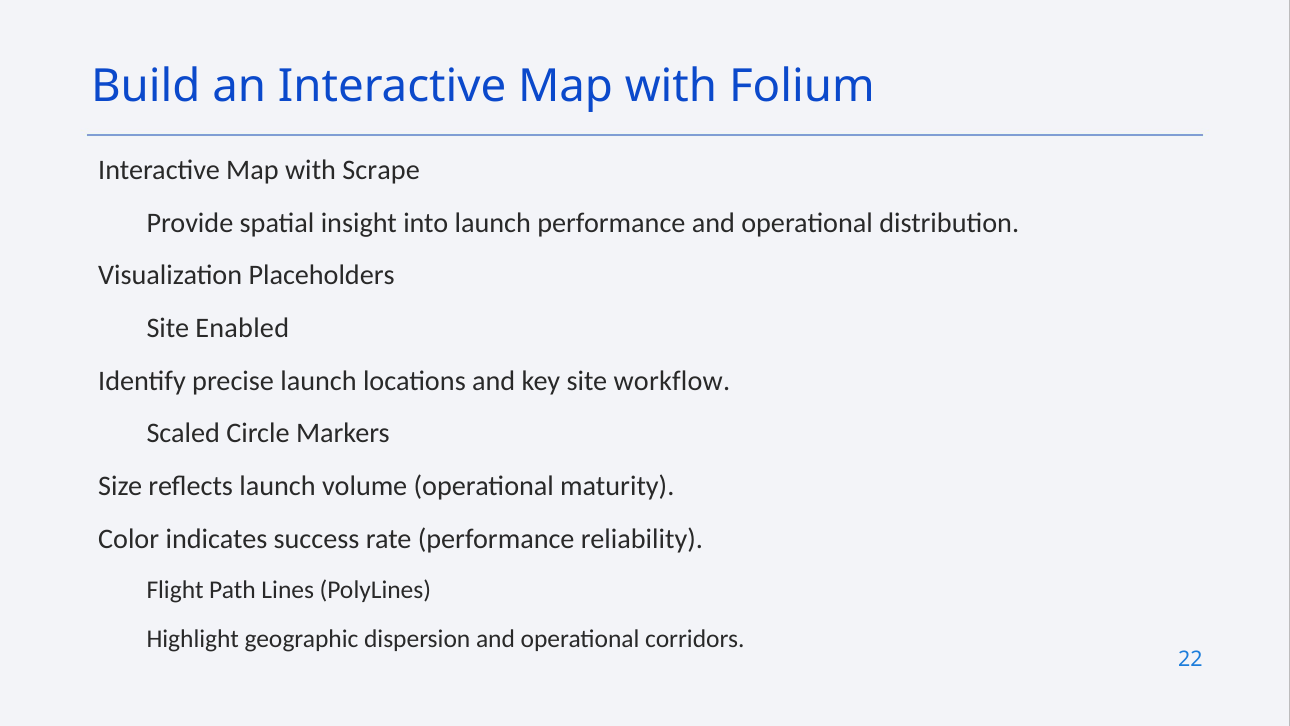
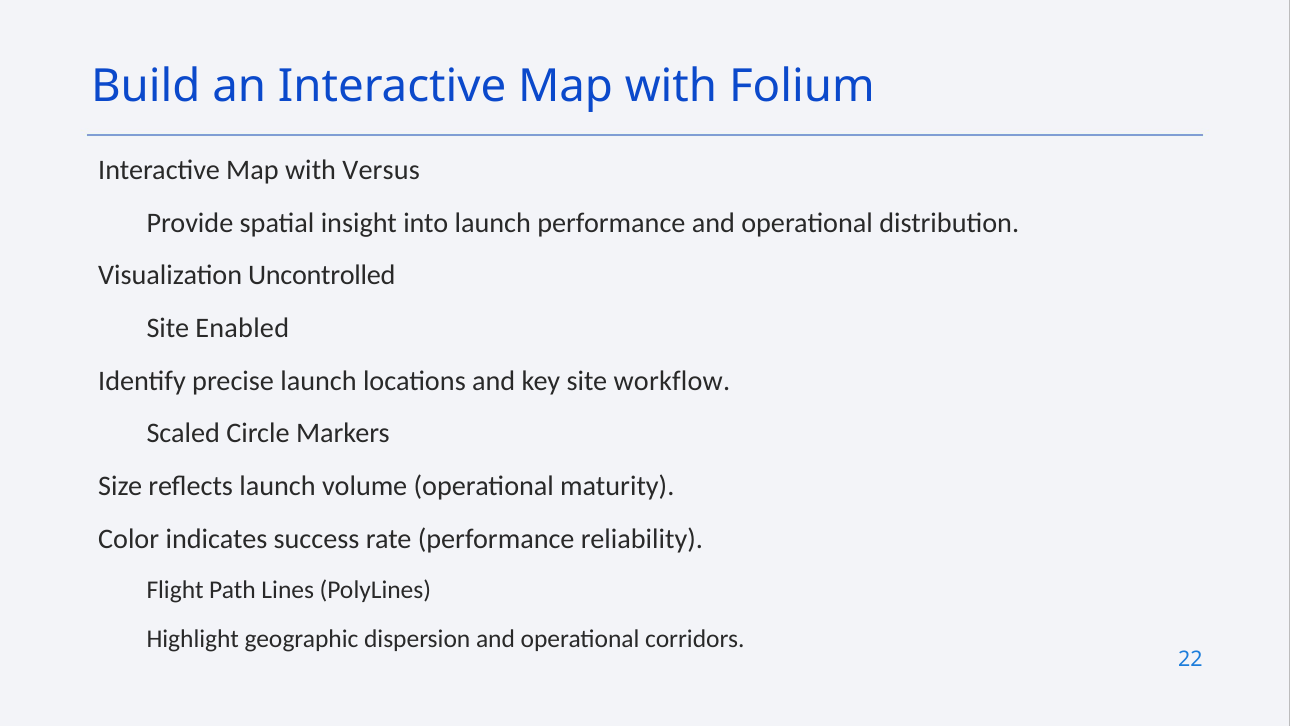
Scrape: Scrape -> Versus
Placeholders: Placeholders -> Uncontrolled
